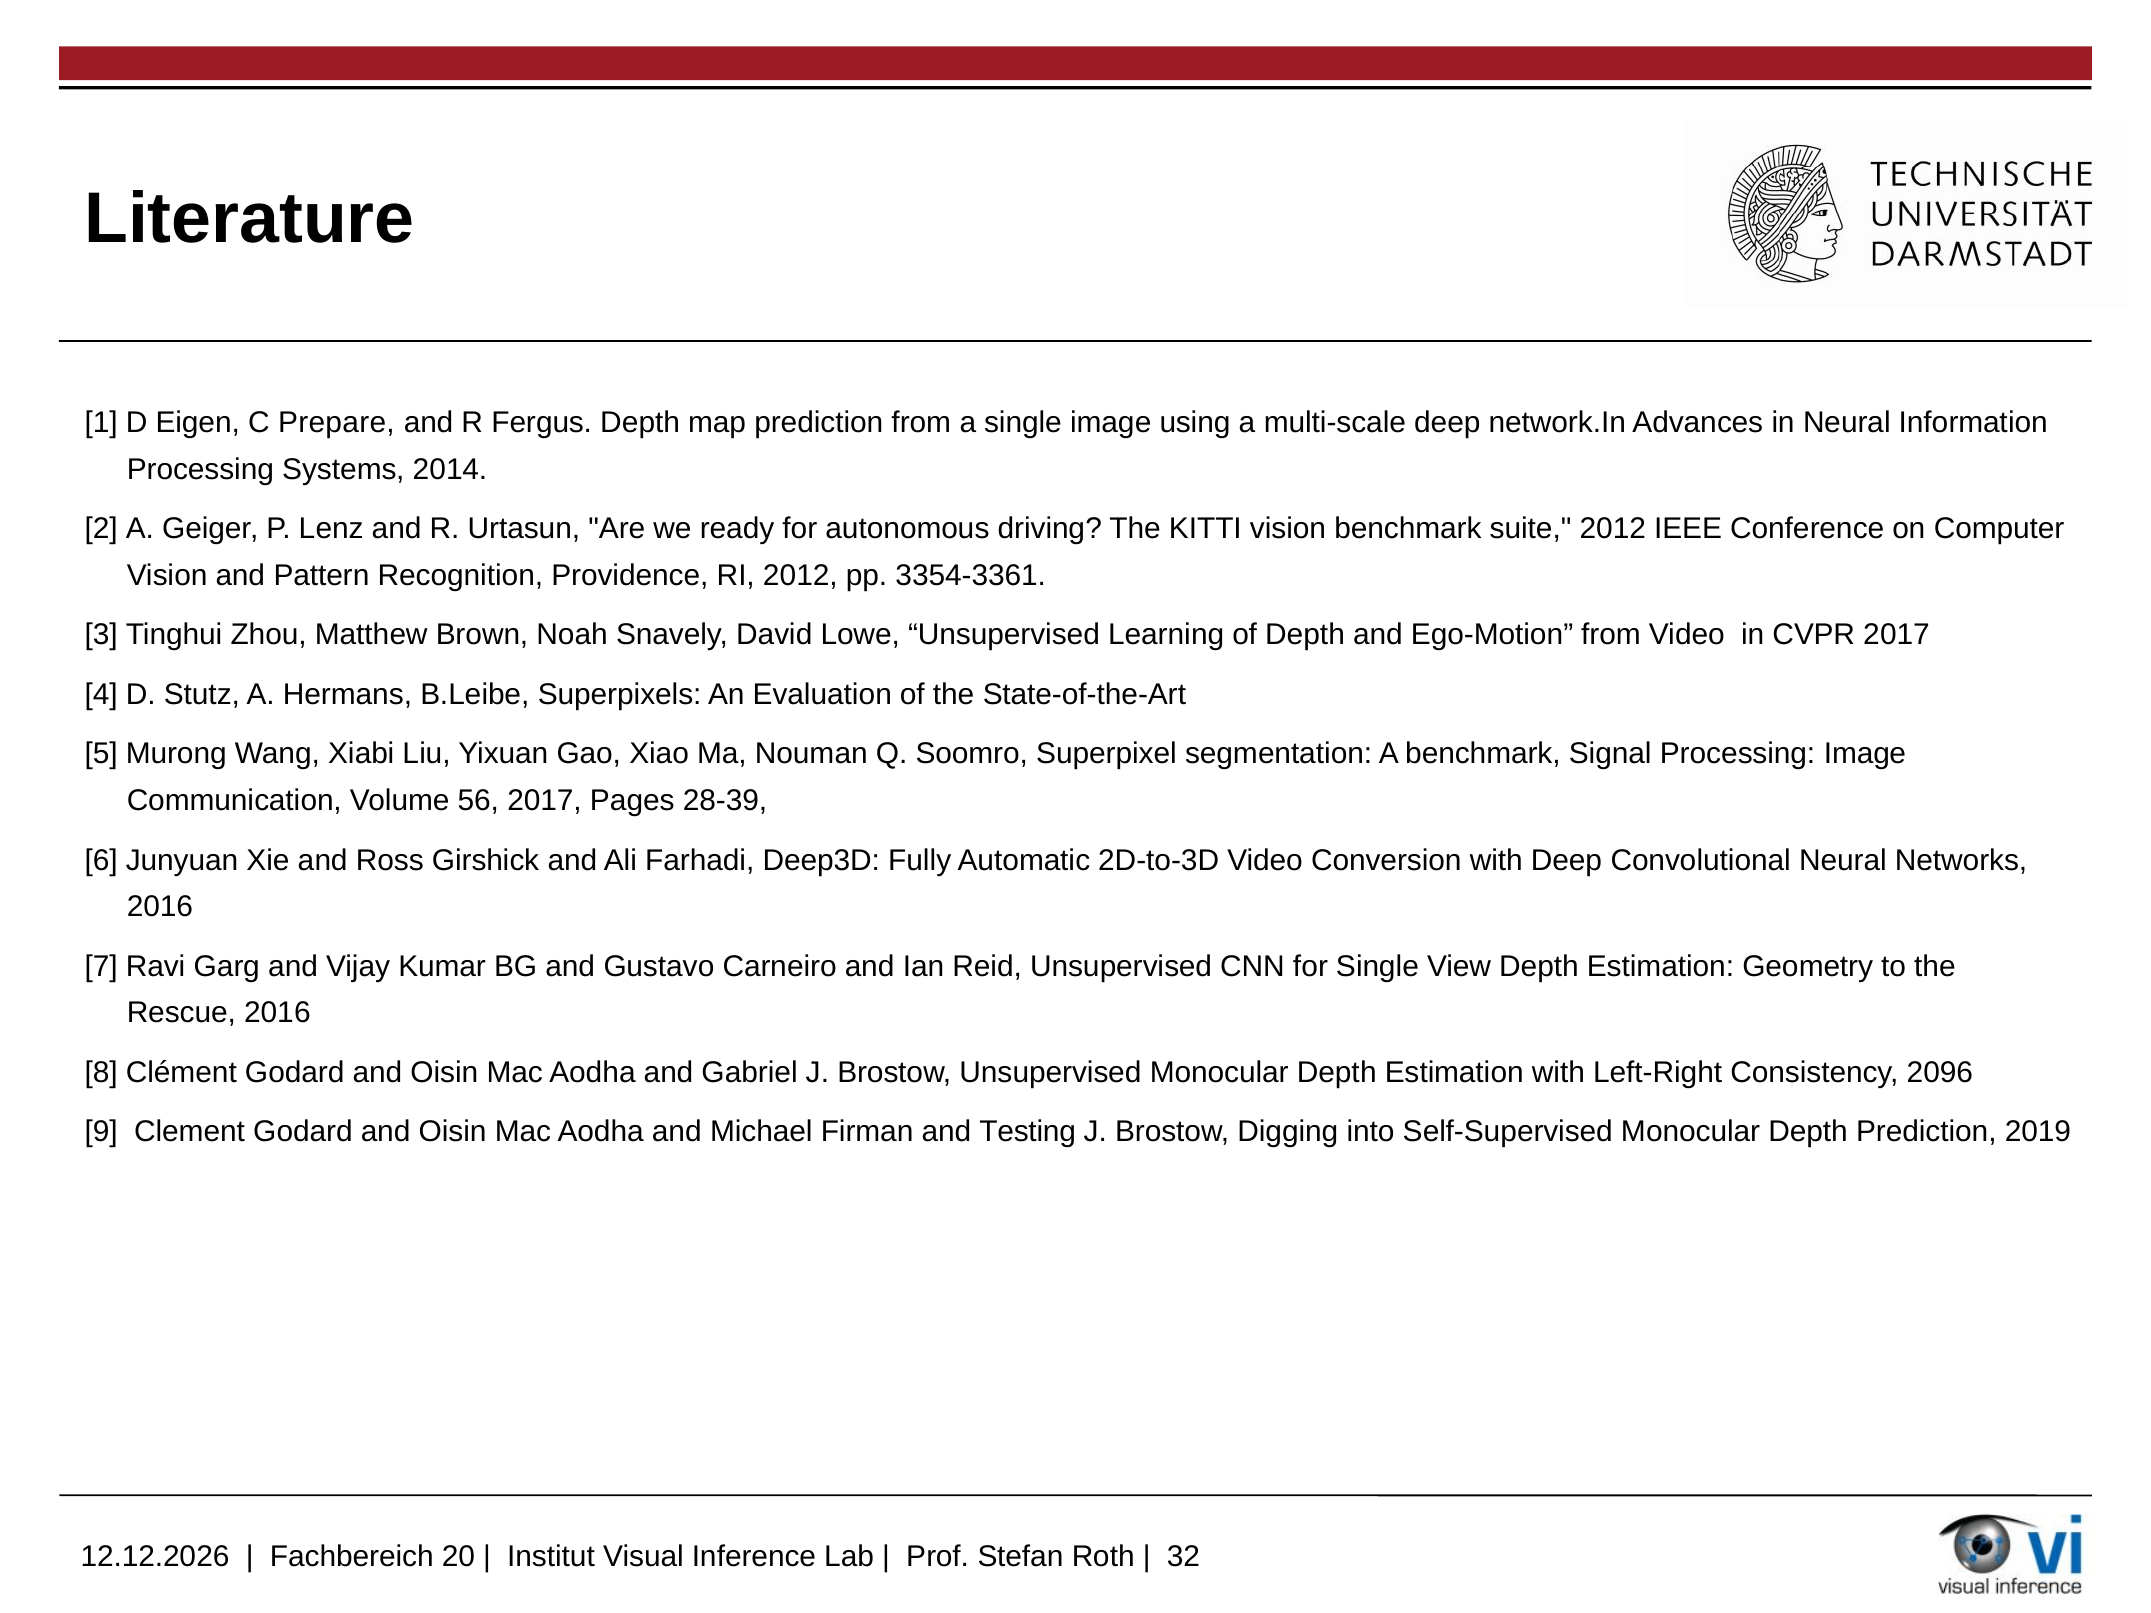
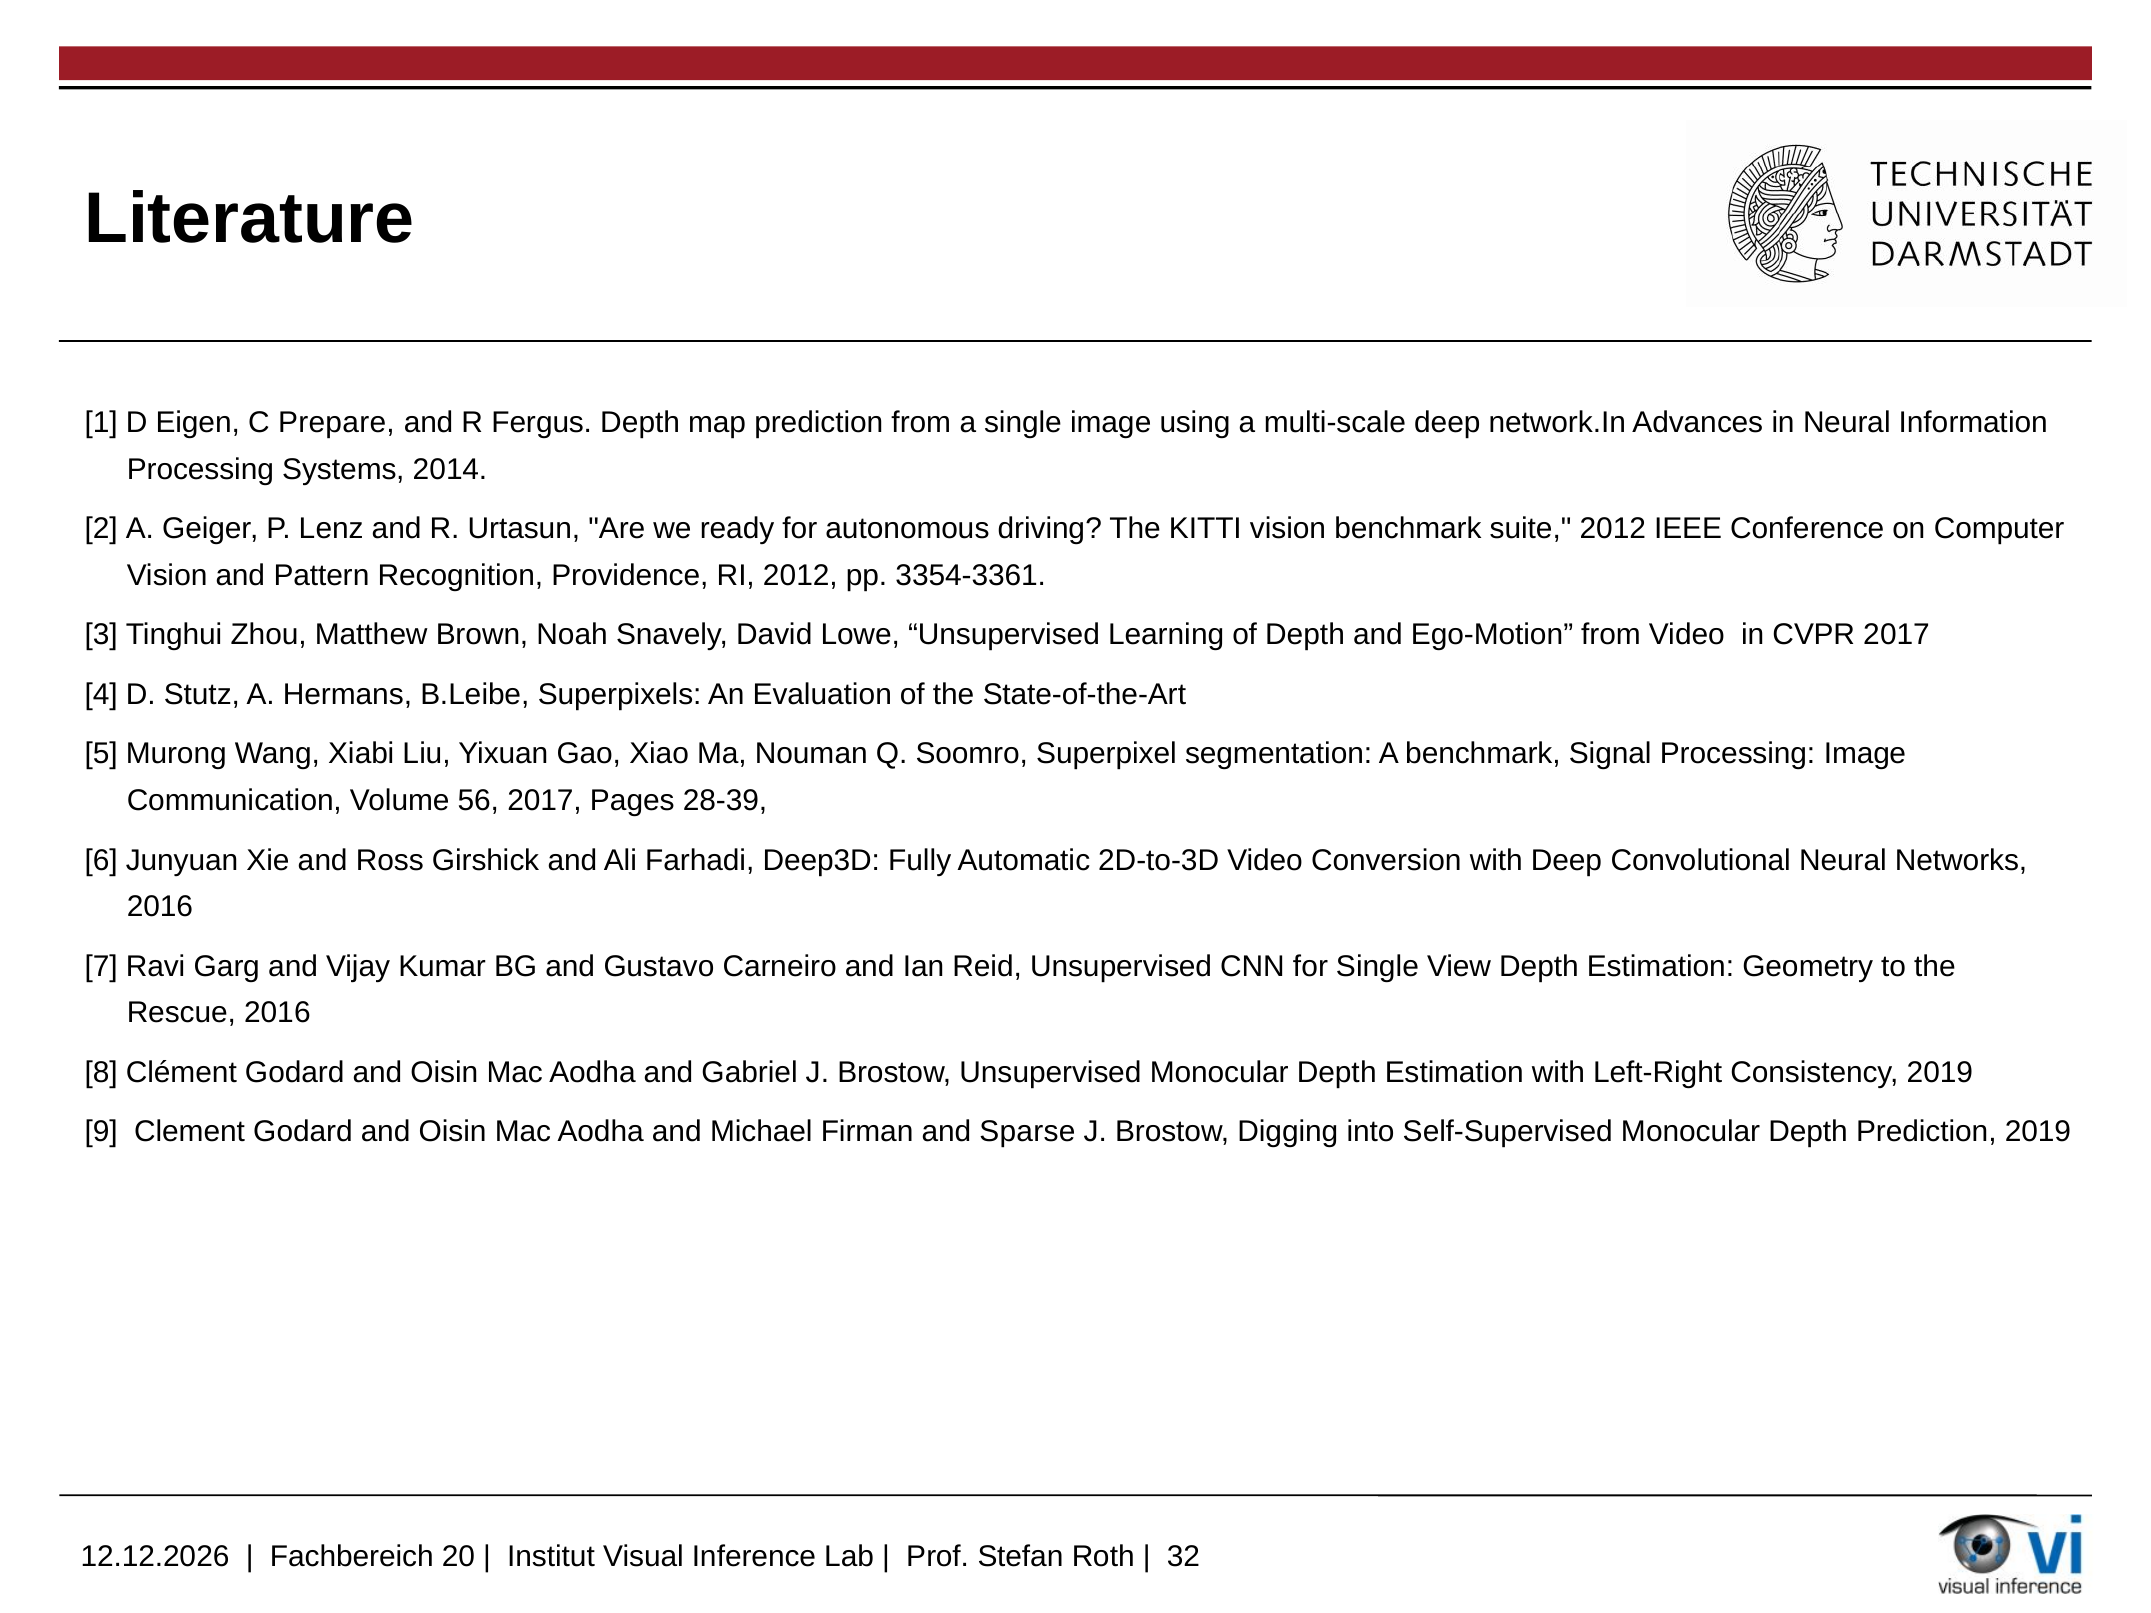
Consistency 2096: 2096 -> 2019
Testing: Testing -> Sparse
